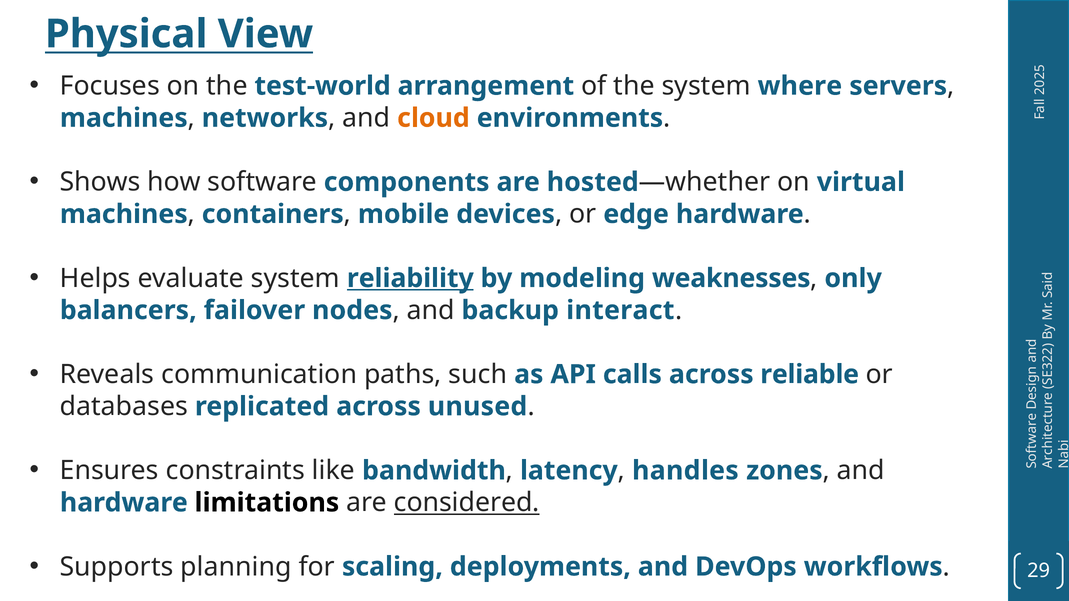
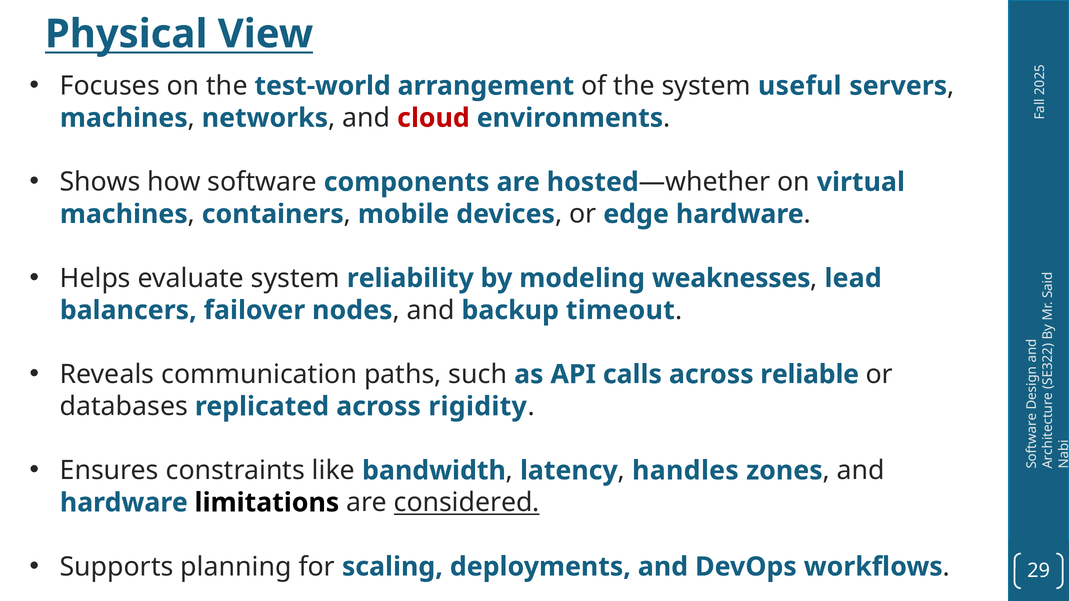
where: where -> useful
cloud colour: orange -> red
reliability underline: present -> none
only: only -> lead
interact: interact -> timeout
unused: unused -> rigidity
